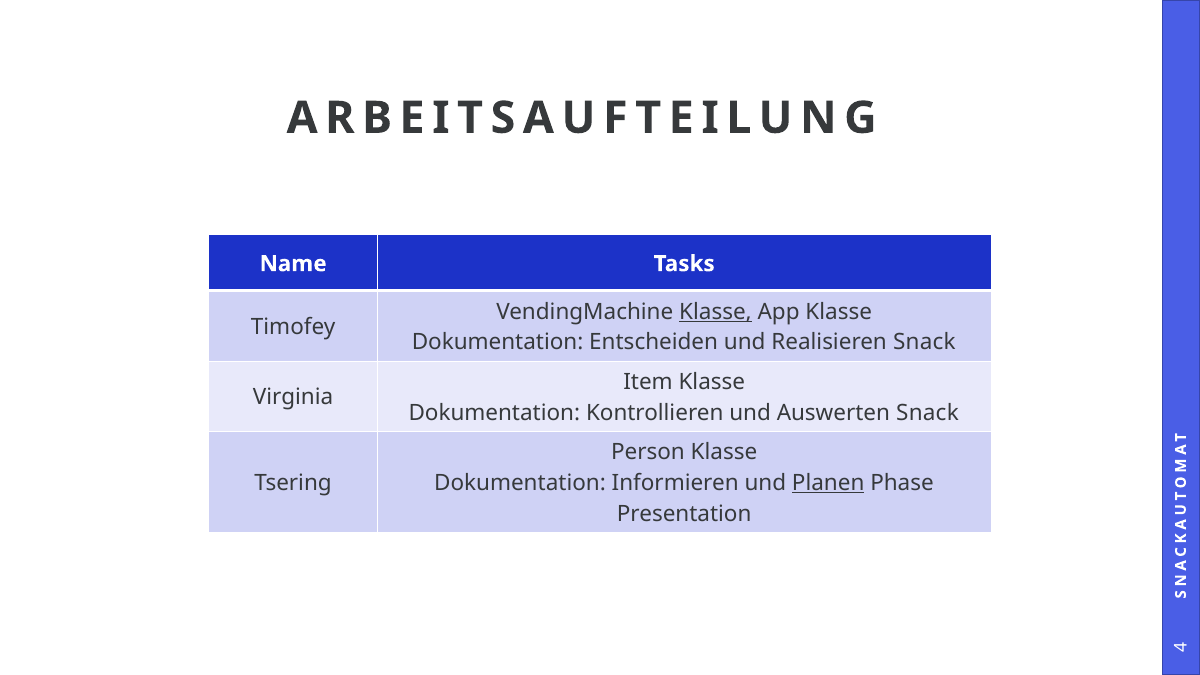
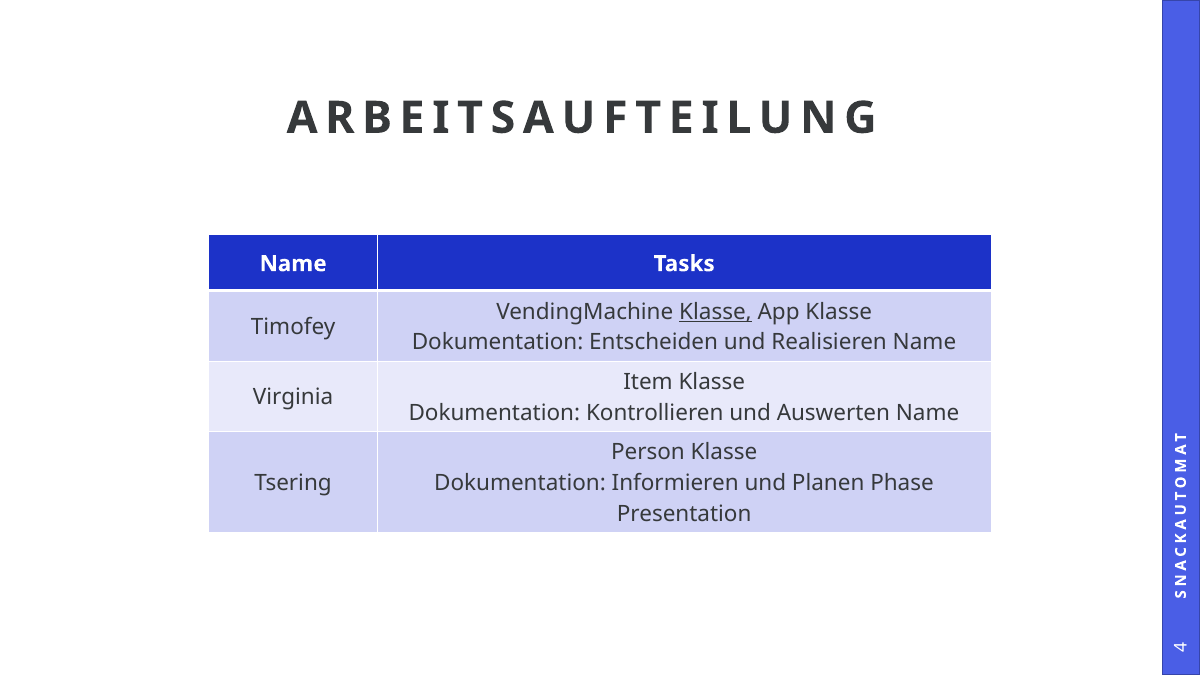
Realisieren Snack: Snack -> Name
Auswerten Snack: Snack -> Name
Planen underline: present -> none
